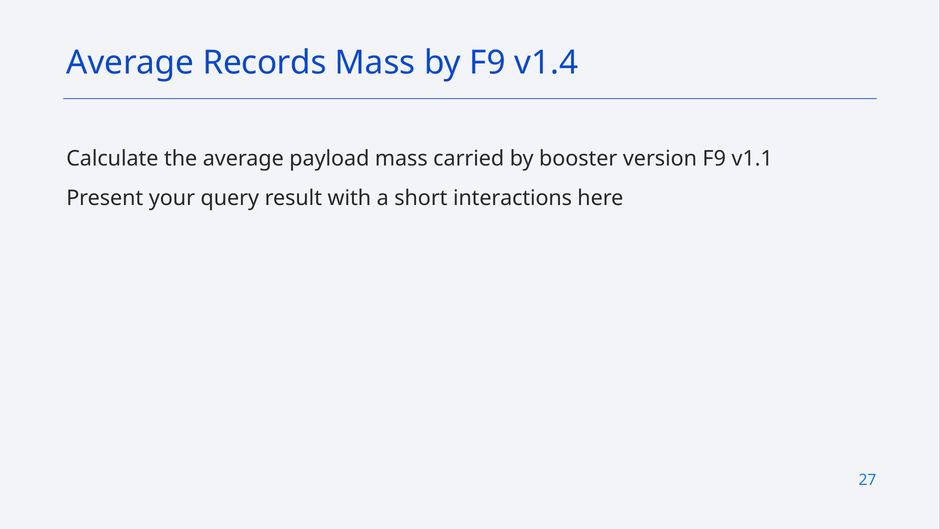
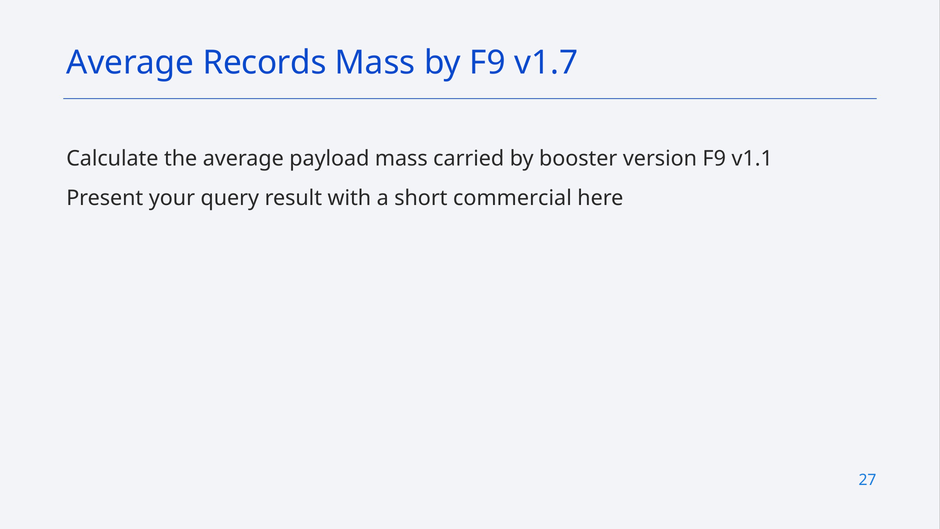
v1.4: v1.4 -> v1.7
interactions: interactions -> commercial
